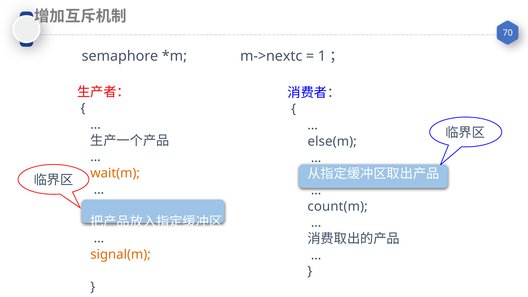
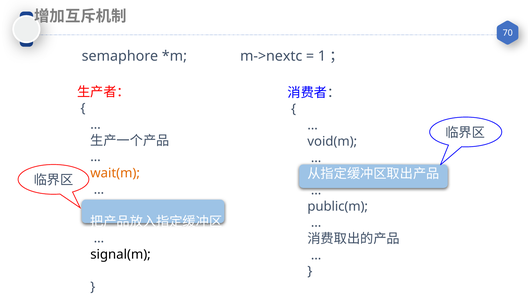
else(m: else(m -> void(m
count(m: count(m -> public(m
signal(m colour: orange -> black
